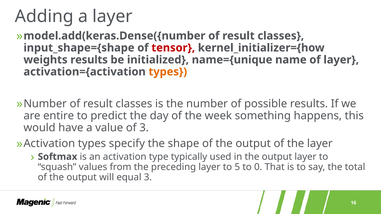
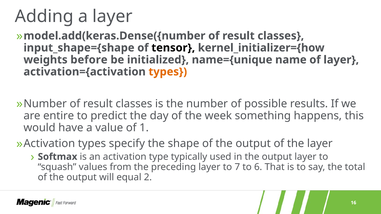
tensor colour: red -> black
weights results: results -> before
of 3: 3 -> 1
5: 5 -> 7
0: 0 -> 6
equal 3: 3 -> 2
